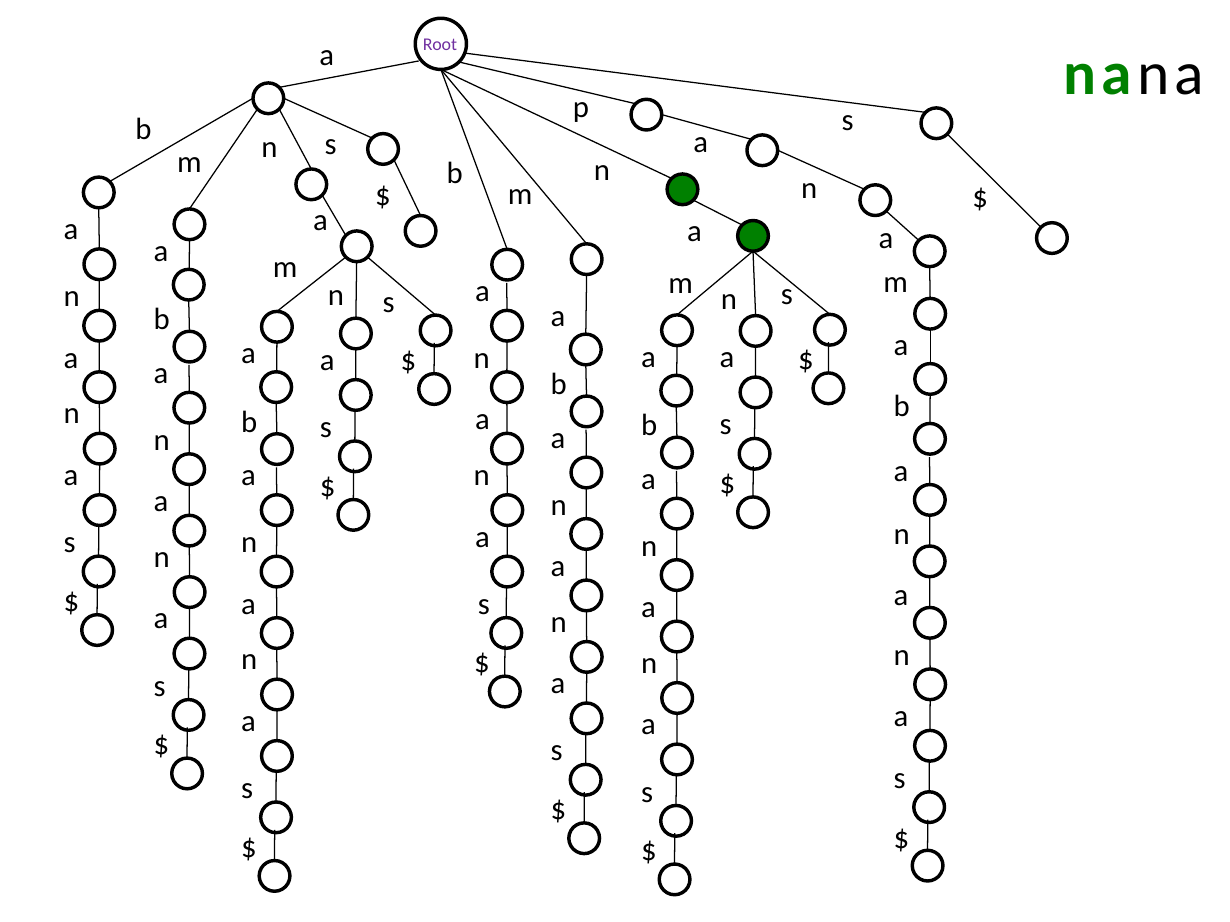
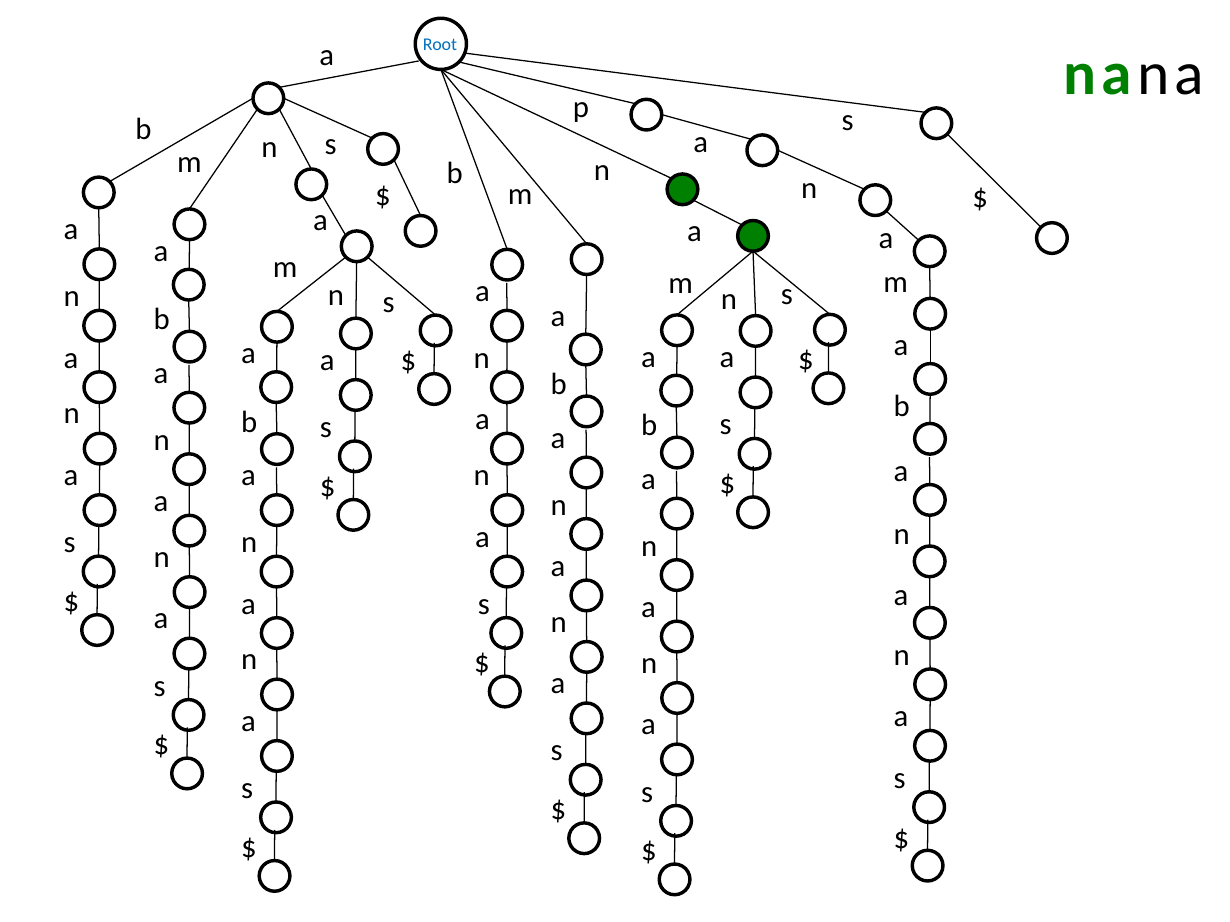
Root colour: purple -> blue
